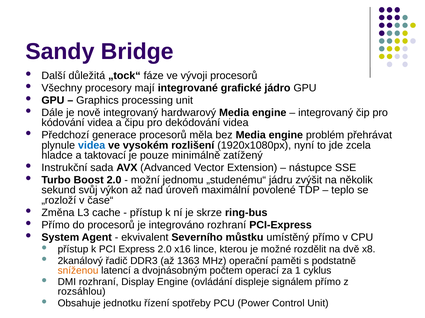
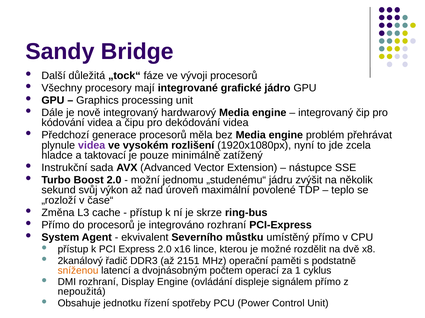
videa at (92, 146) colour: blue -> purple
1363: 1363 -> 2151
rozsáhlou: rozsáhlou -> nepoužitá
